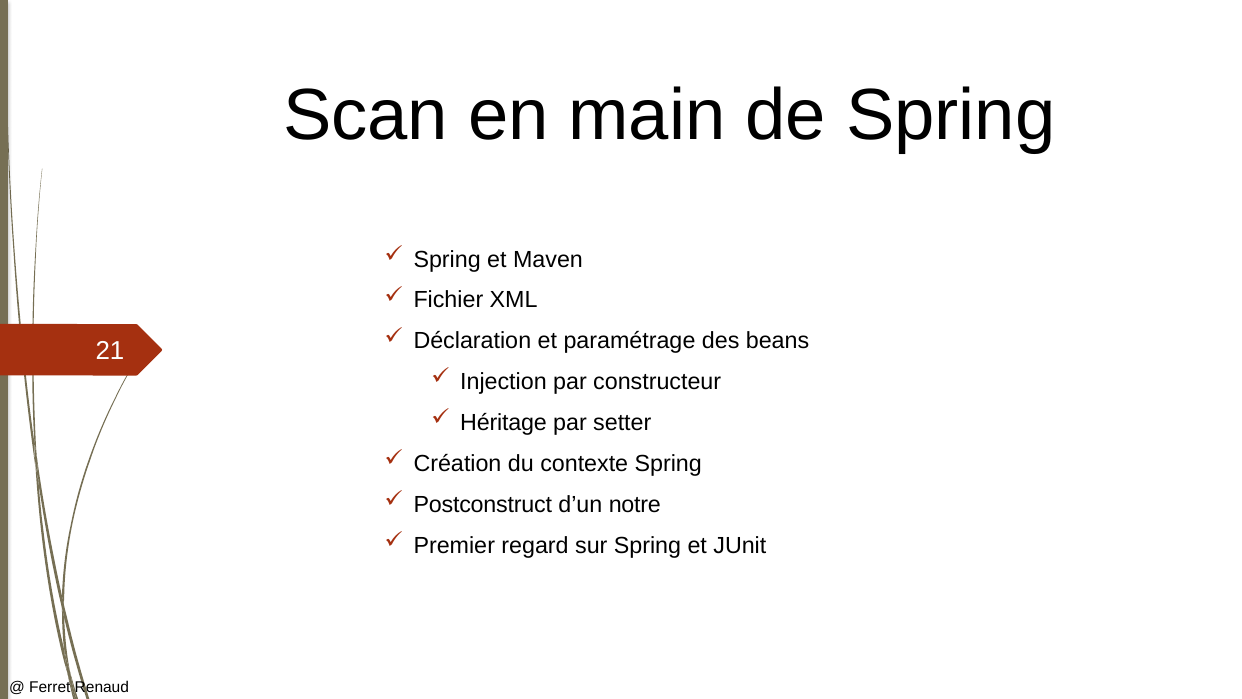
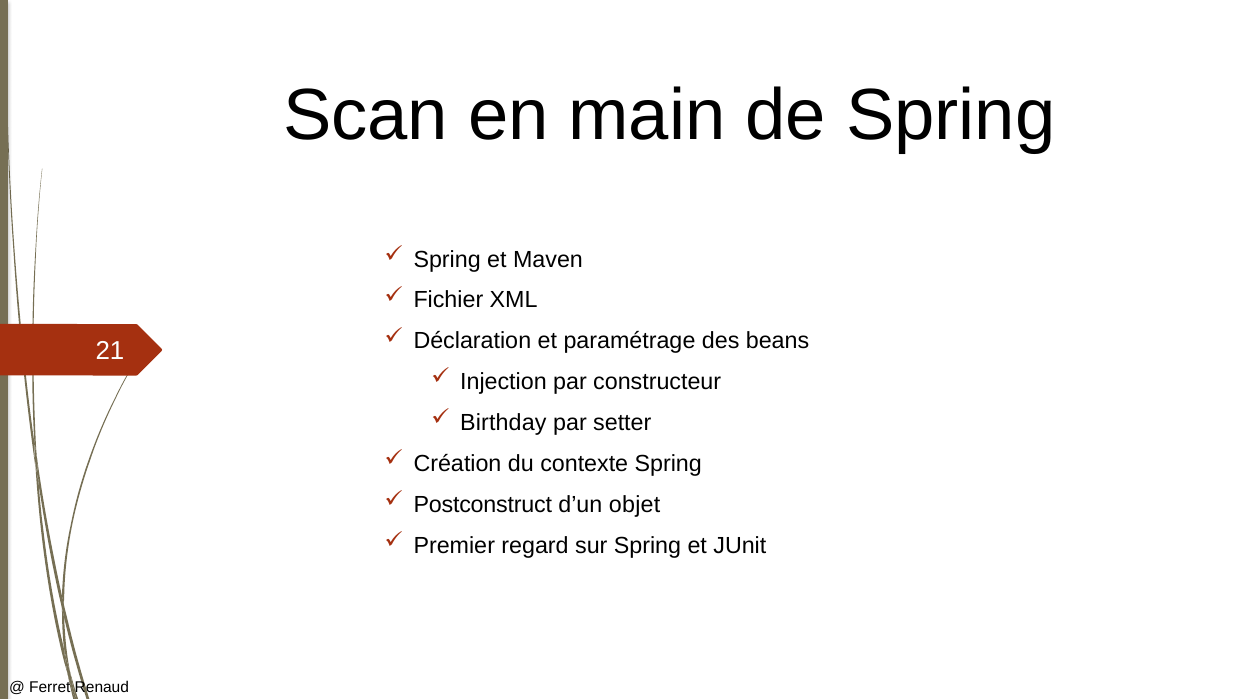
Héritage: Héritage -> Birthday
notre: notre -> objet
